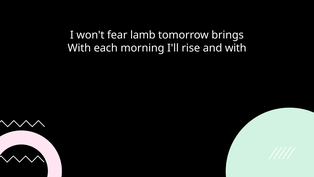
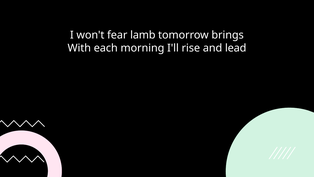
and with: with -> lead
